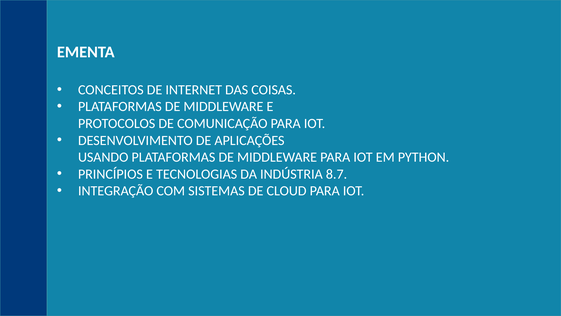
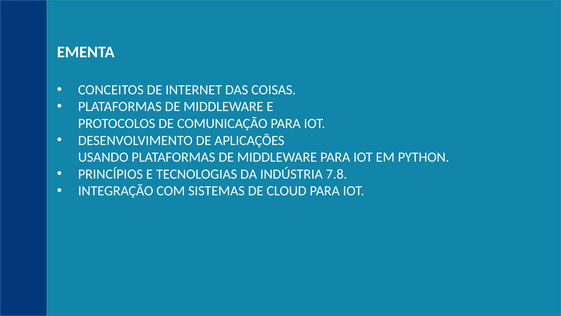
8.7: 8.7 -> 7.8
